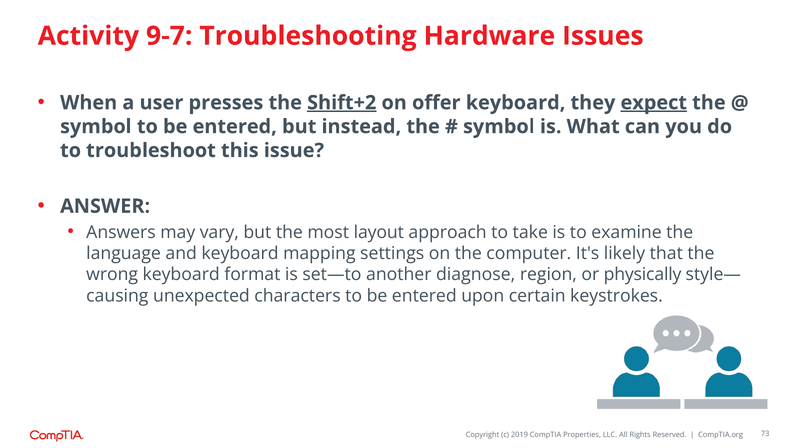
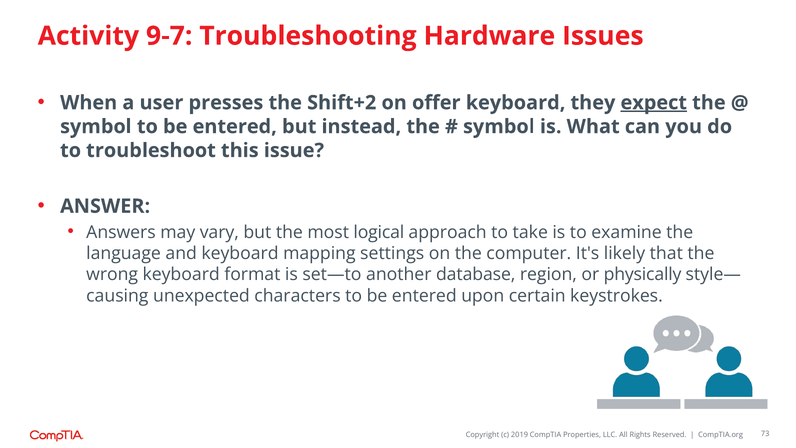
Shift+2 underline: present -> none
layout: layout -> logical
diagnose: diagnose -> database
